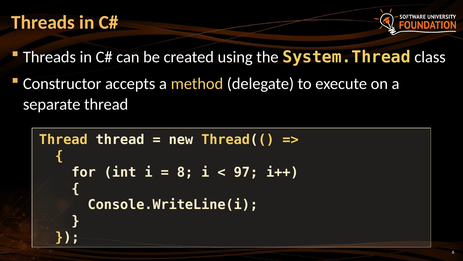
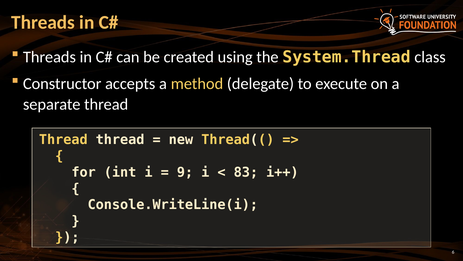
8: 8 -> 9
97: 97 -> 83
